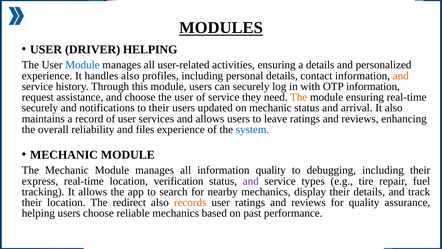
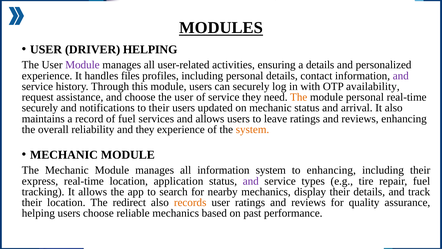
Module at (82, 65) colour: blue -> purple
handles also: also -> files
and at (401, 76) colour: orange -> purple
OTP information: information -> availability
module ensuring: ensuring -> personal
of user: user -> fuel
and files: files -> they
system at (252, 129) colour: blue -> orange
information quality: quality -> system
to debugging: debugging -> enhancing
verification: verification -> application
